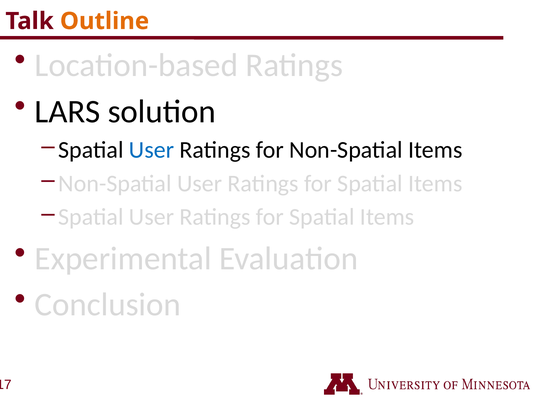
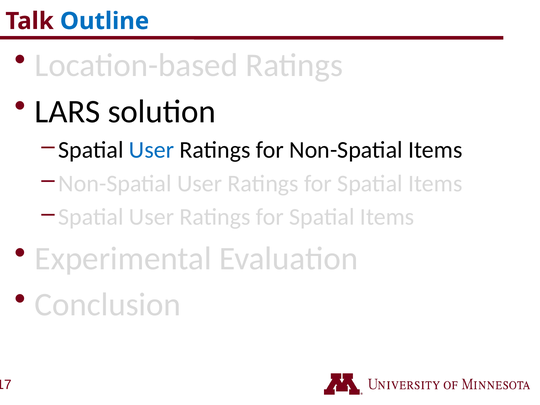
Outline colour: orange -> blue
